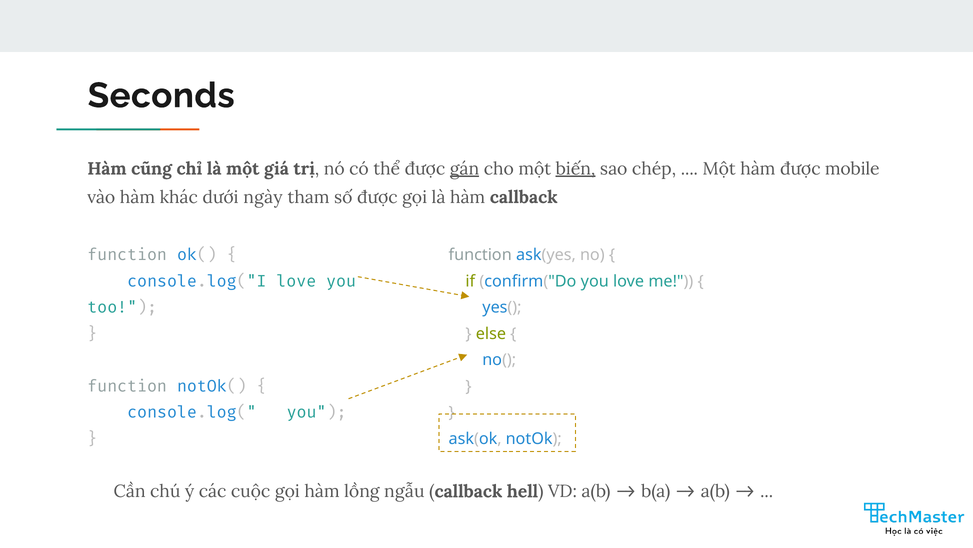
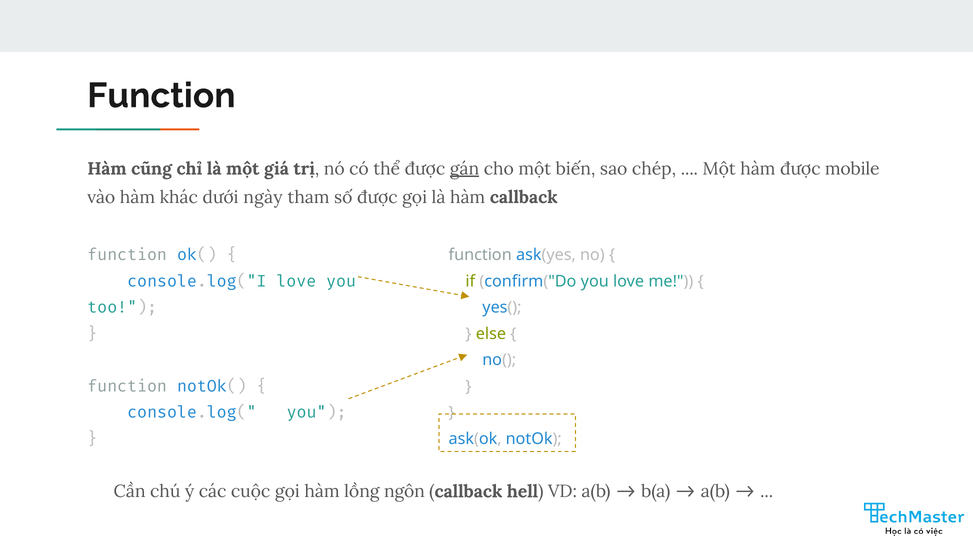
Seconds at (161, 96): Seconds -> Function
biến underline: present -> none
ngẫu: ngẫu -> ngôn
